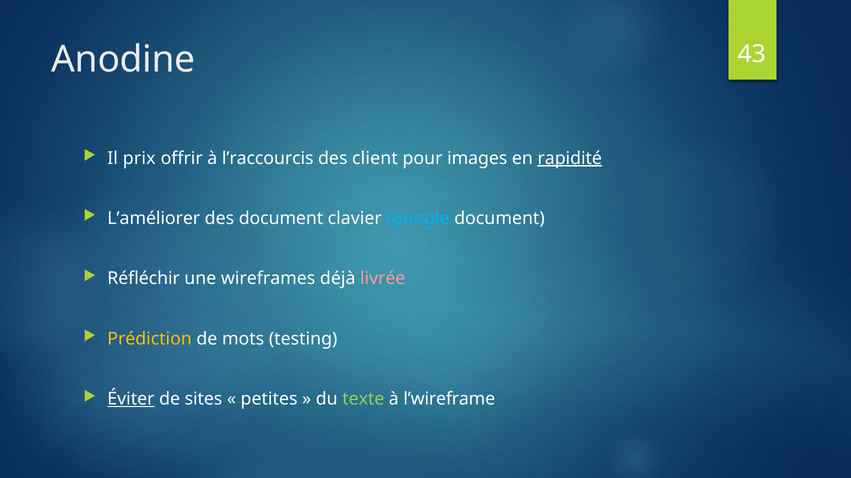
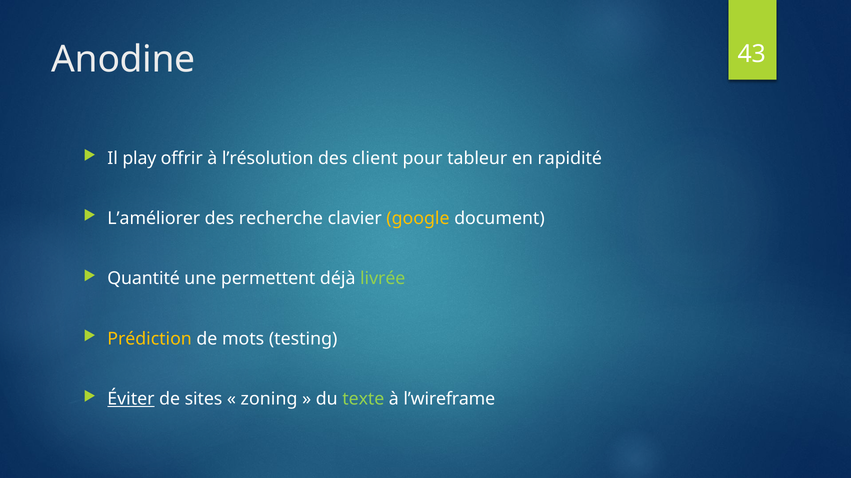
prix: prix -> play
l’raccourcis: l’raccourcis -> l’résolution
images: images -> tableur
rapidité underline: present -> none
des document: document -> recherche
google colour: light blue -> yellow
Réfléchir: Réfléchir -> Quantité
wireframes: wireframes -> permettent
livrée colour: pink -> light green
petites: petites -> zoning
